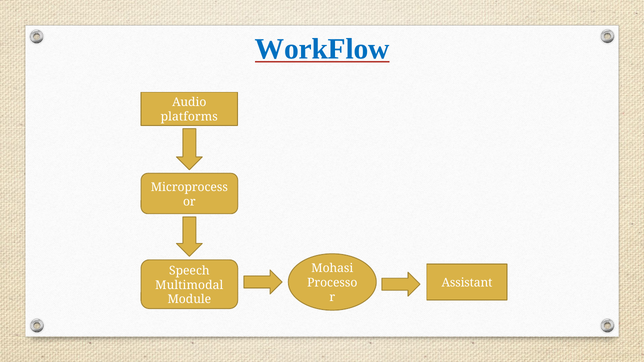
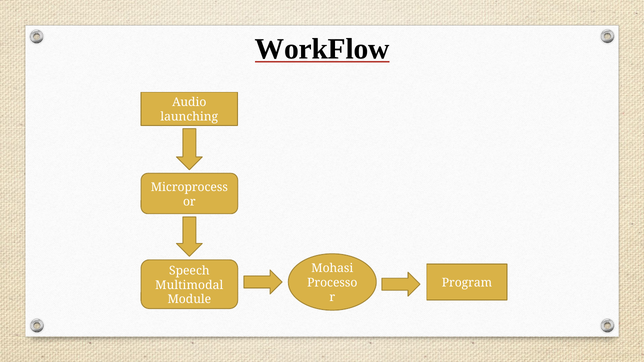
WorkFlow colour: blue -> black
platforms: platforms -> launching
Assistant: Assistant -> Program
